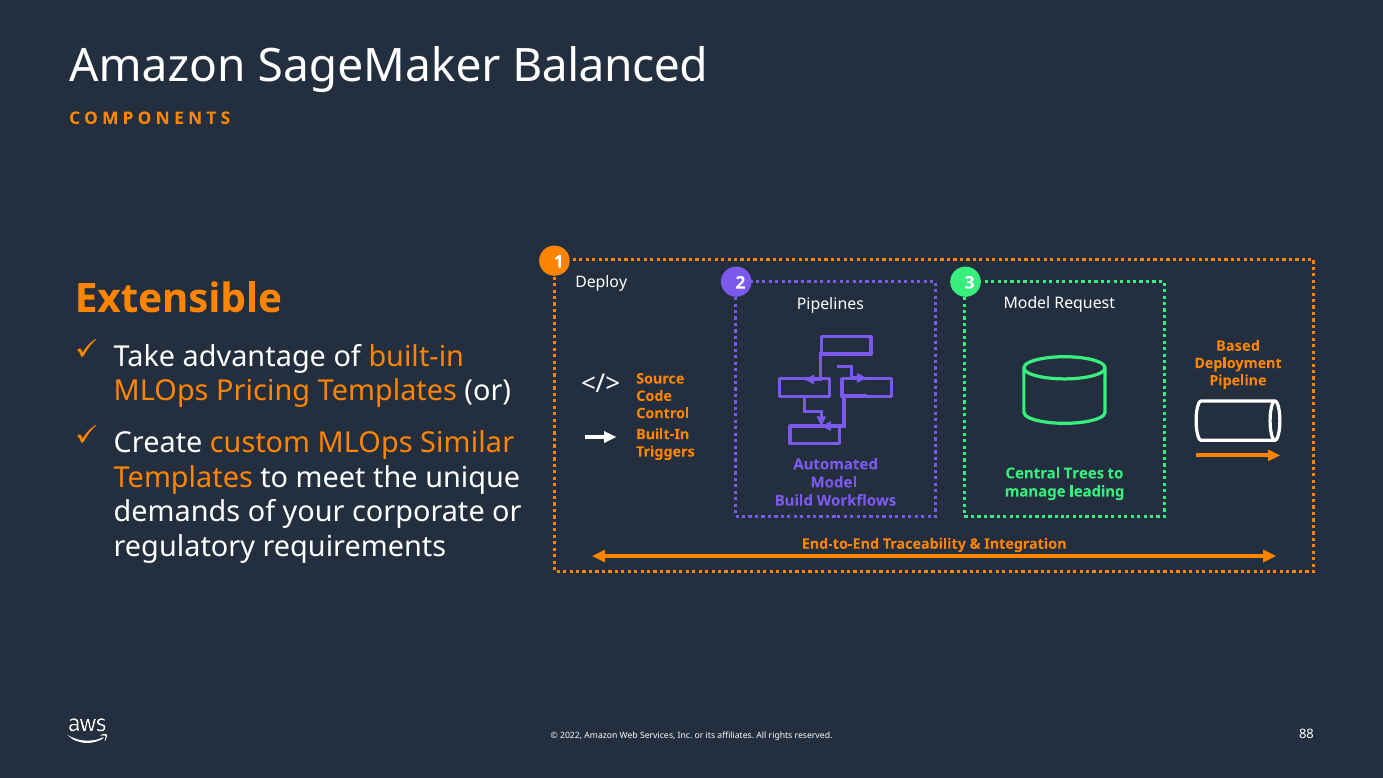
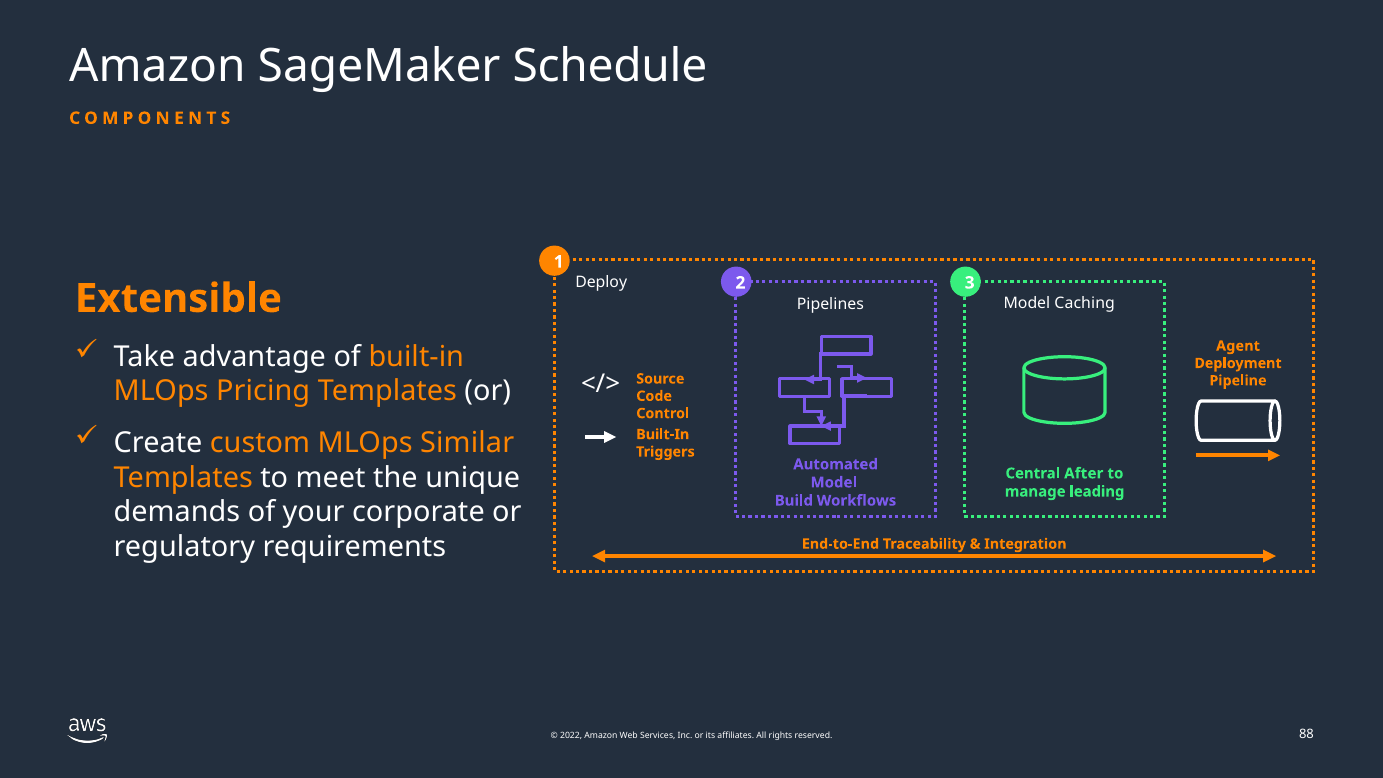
Balanced: Balanced -> Schedule
Request: Request -> Caching
Based: Based -> Agent
Trees: Trees -> After
